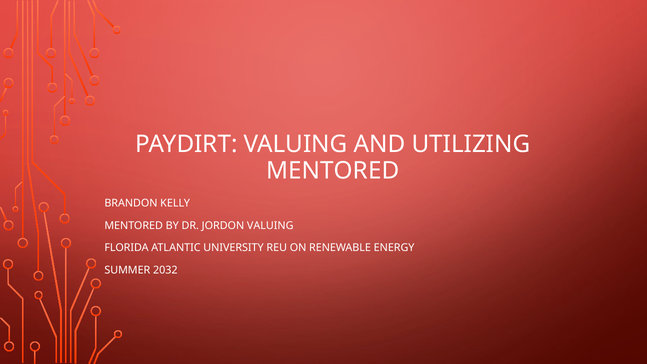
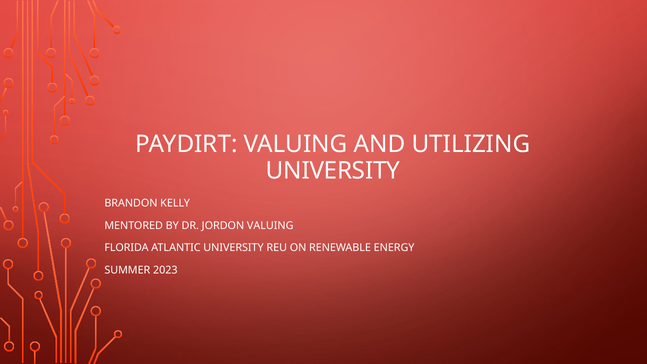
MENTORED at (333, 171): MENTORED -> UNIVERSITY
2032: 2032 -> 2023
